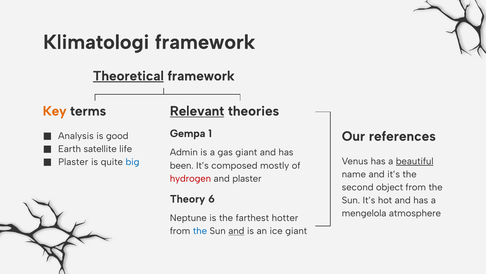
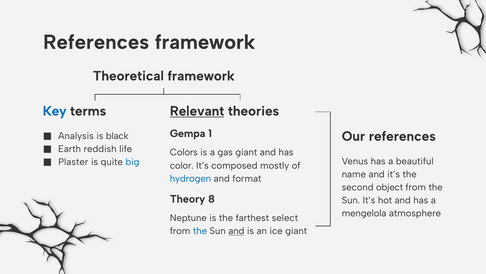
Klimatologi at (96, 42): Klimatologi -> References
Theoretical underline: present -> none
Key colour: orange -> blue
good: good -> black
satellite: satellite -> reddish
Admin: Admin -> Colors
beautiful underline: present -> none
been: been -> color
hydrogen colour: red -> blue
and plaster: plaster -> format
6: 6 -> 8
hotter: hotter -> select
